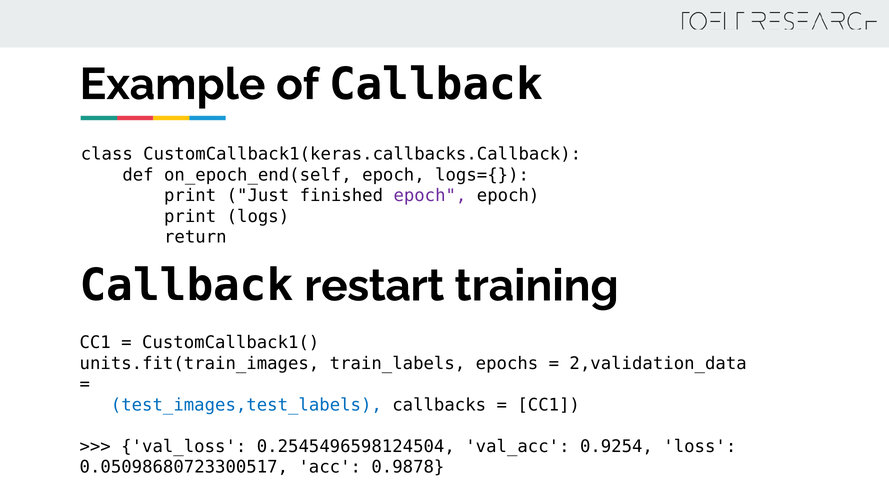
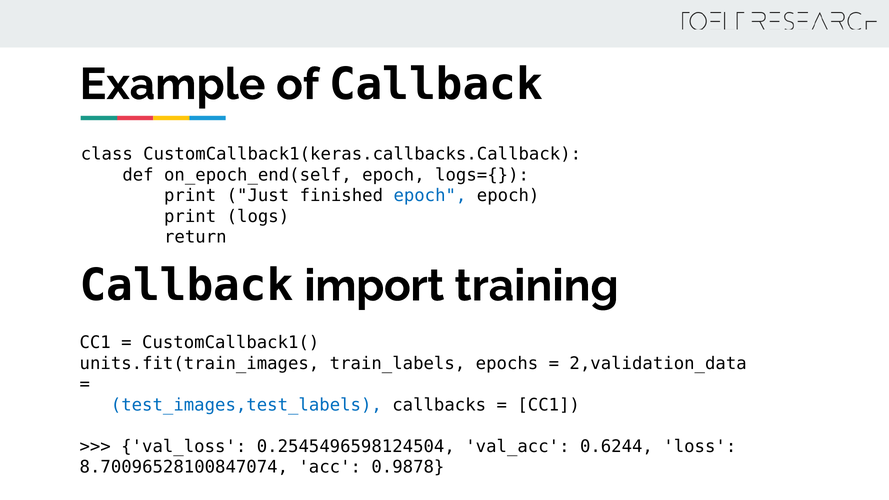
epoch at (430, 196) colour: purple -> blue
restart: restart -> import
0.9254: 0.9254 -> 0.6244
0.05098680723300517: 0.05098680723300517 -> 8.70096528100847074
